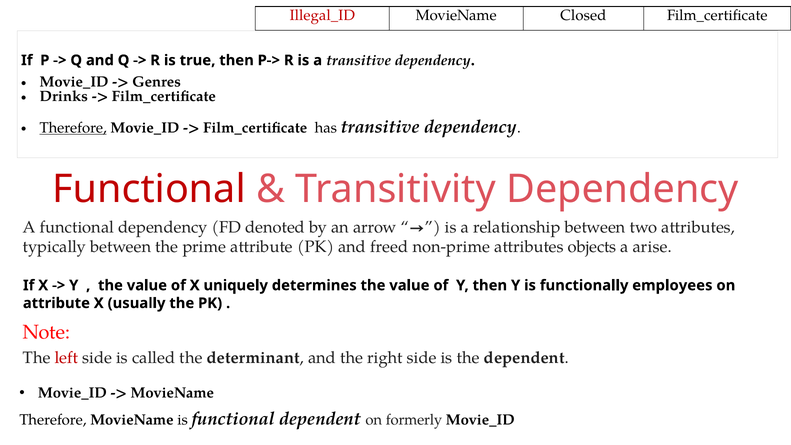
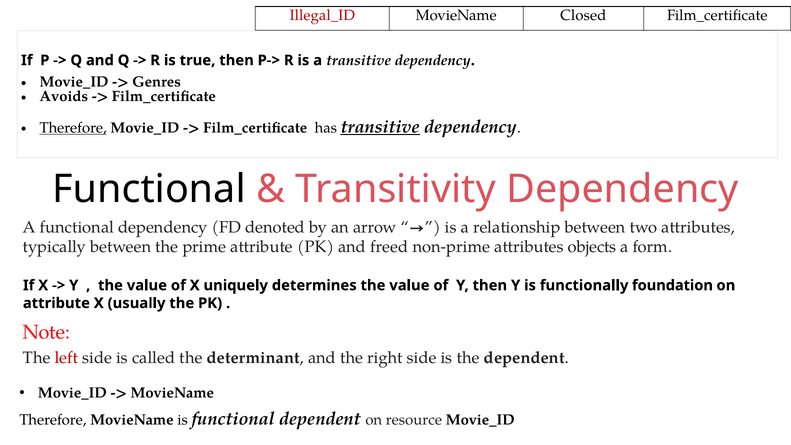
Drinks: Drinks -> Avoids
transitive at (380, 127) underline: none -> present
Functional at (149, 189) colour: red -> black
arise: arise -> form
employees: employees -> foundation
formerly: formerly -> resource
